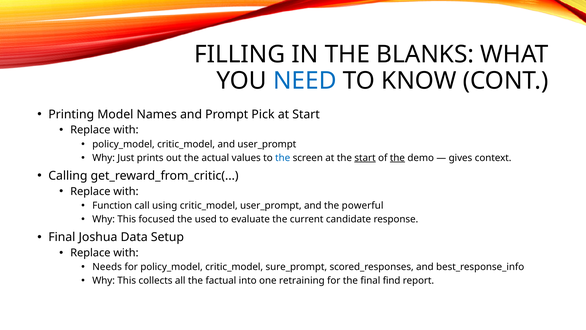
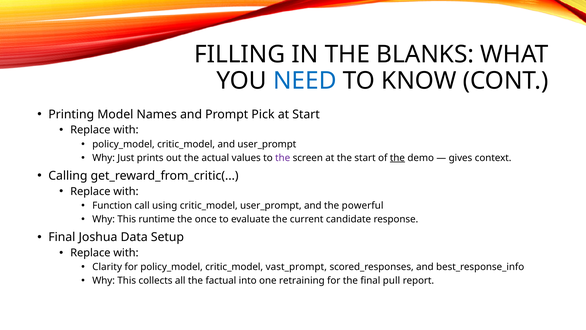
the at (283, 158) colour: blue -> purple
start at (365, 158) underline: present -> none
focused: focused -> runtime
used: used -> once
Needs: Needs -> Clarity
sure_prompt: sure_prompt -> vast_prompt
find: find -> pull
